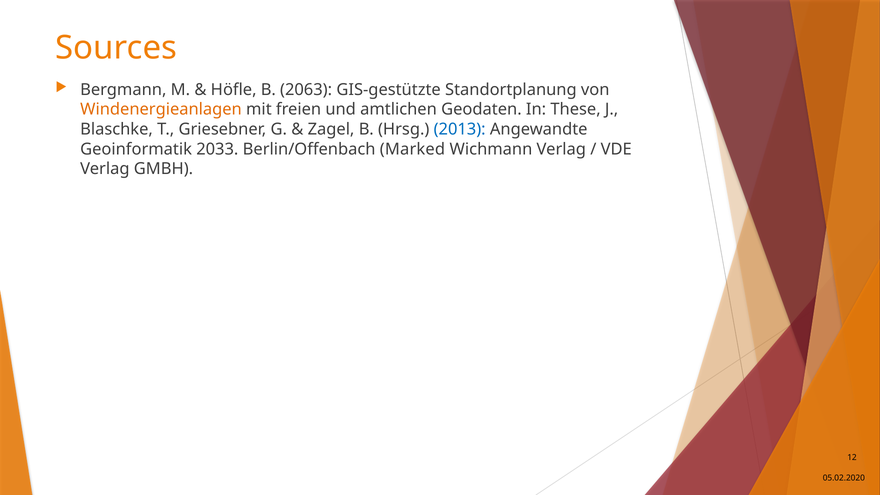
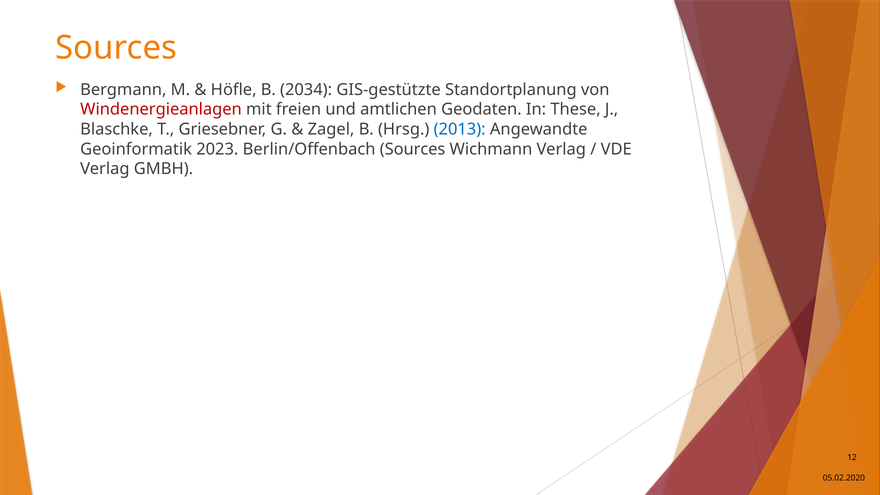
2063: 2063 -> 2034
Windenergieanlagen colour: orange -> red
2033: 2033 -> 2023
Berlin/Offenbach Marked: Marked -> Sources
